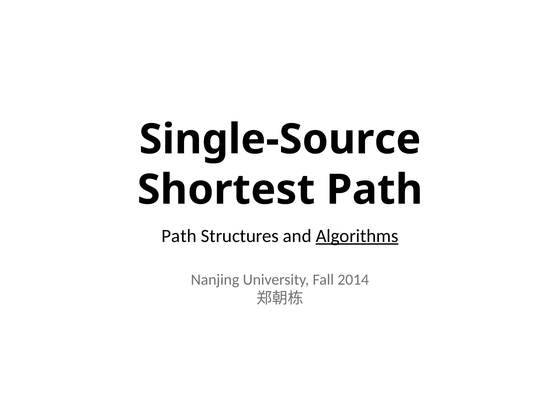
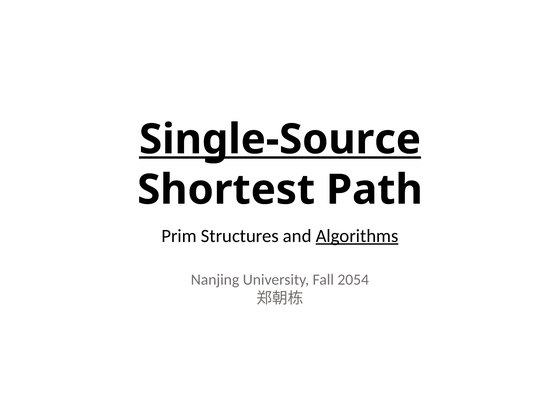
Single-Source underline: none -> present
Path at (179, 236): Path -> Prim
2014: 2014 -> 2054
